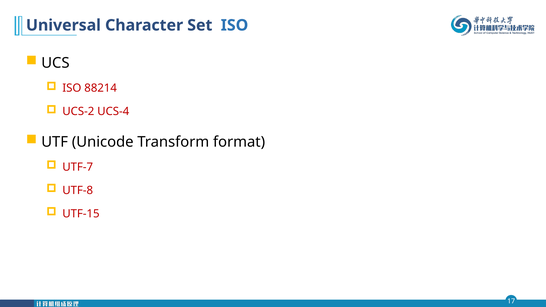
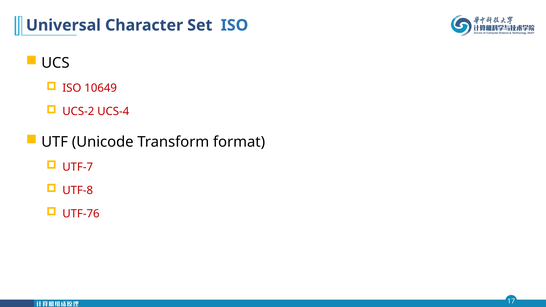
88214: 88214 -> 10649
UTF-15: UTF-15 -> UTF-76
